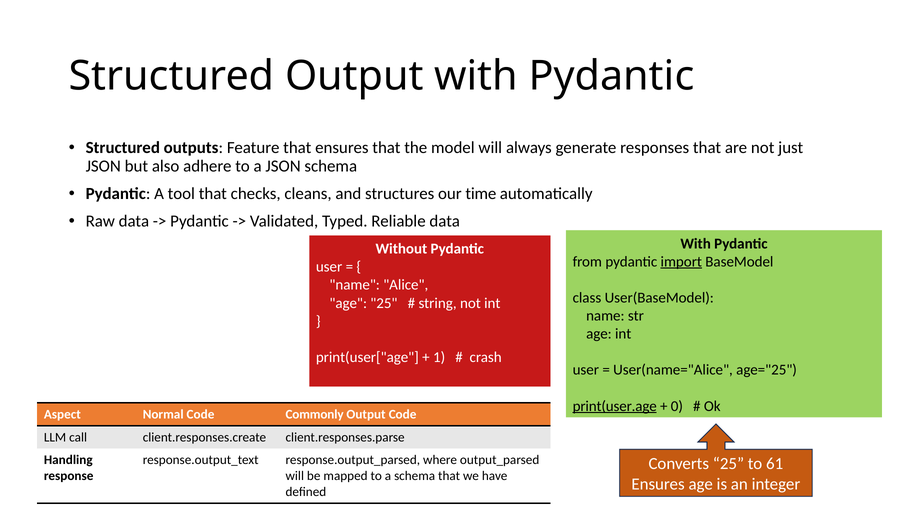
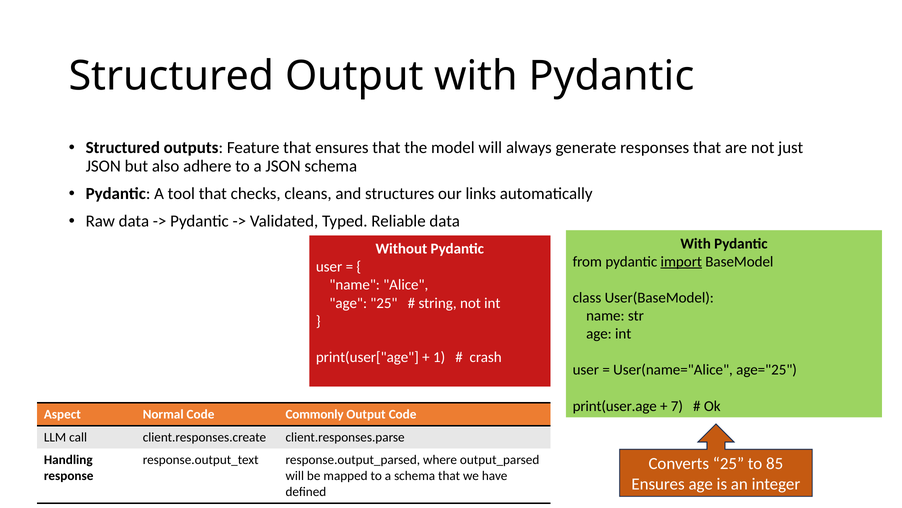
time: time -> links
print(user.age underline: present -> none
0: 0 -> 7
61: 61 -> 85
